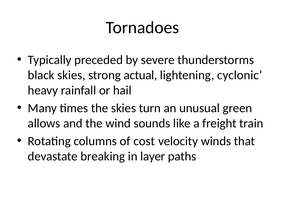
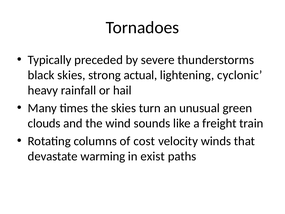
allows: allows -> clouds
breaking: breaking -> warming
layer: layer -> exist
